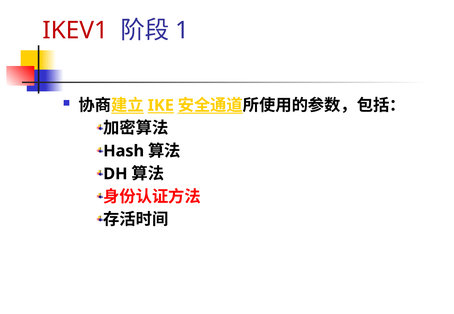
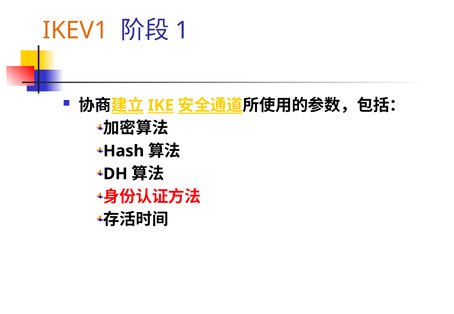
IKEV1 colour: red -> orange
